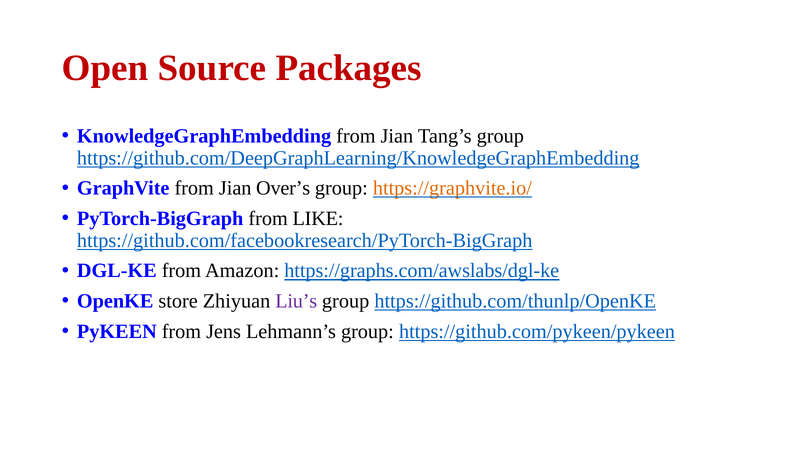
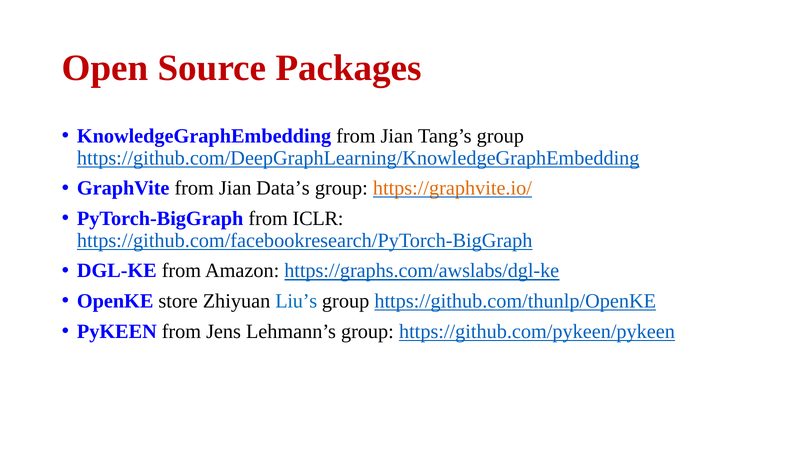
Over’s: Over’s -> Data’s
LIKE: LIKE -> ICLR
Liu’s colour: purple -> blue
